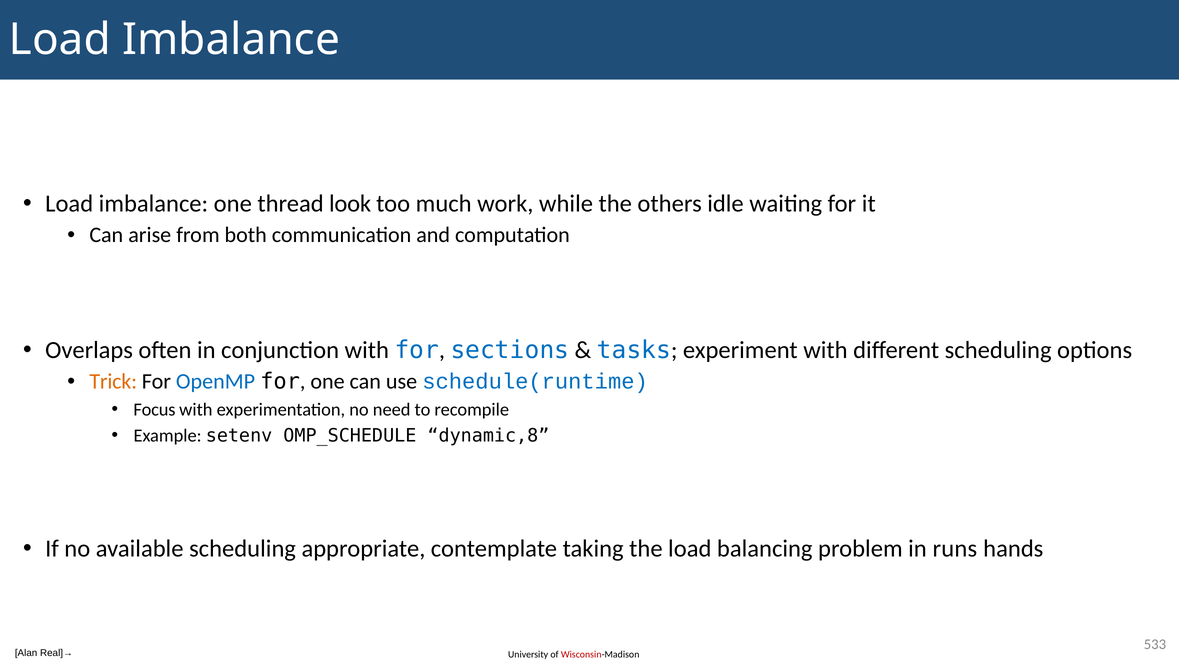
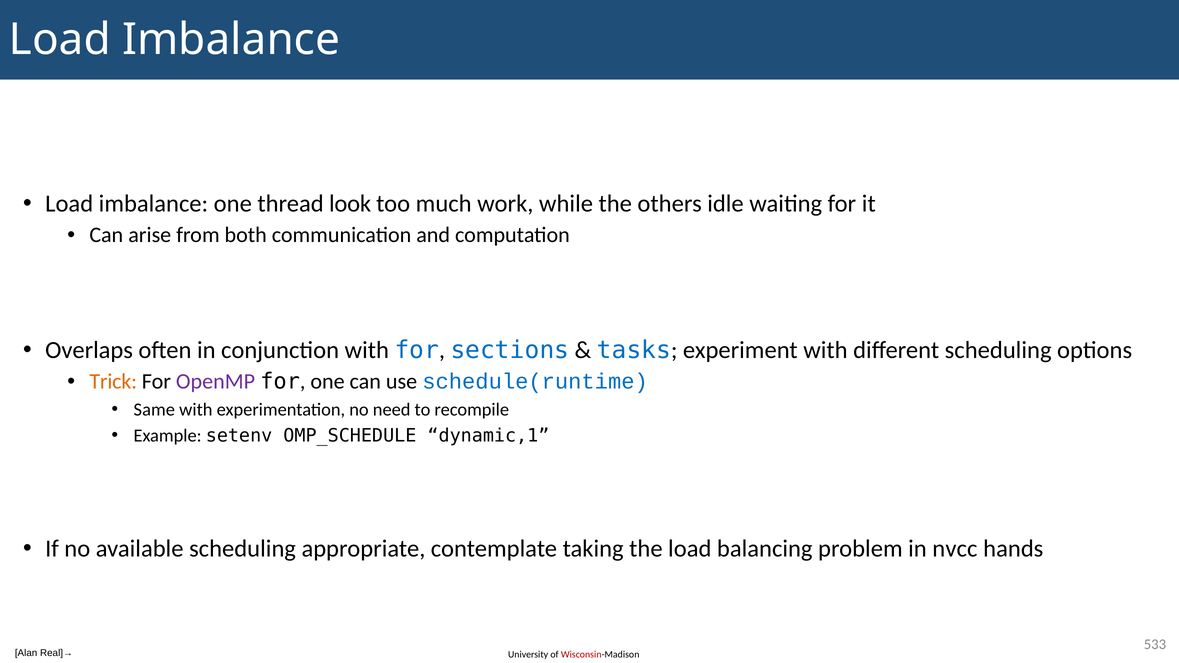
OpenMP colour: blue -> purple
Focus: Focus -> Same
dynamic,8: dynamic,8 -> dynamic,1
runs: runs -> nvcc
